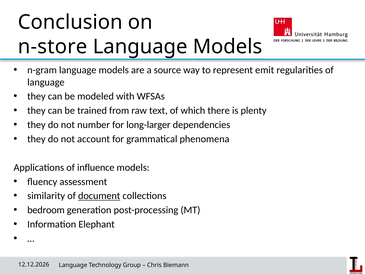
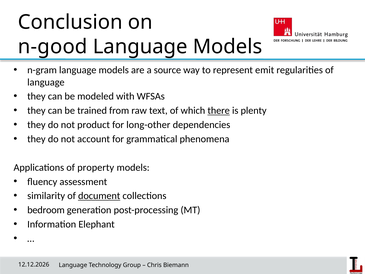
n-store: n-store -> n-good
there underline: none -> present
number: number -> product
long-larger: long-larger -> long-other
influence: influence -> property
